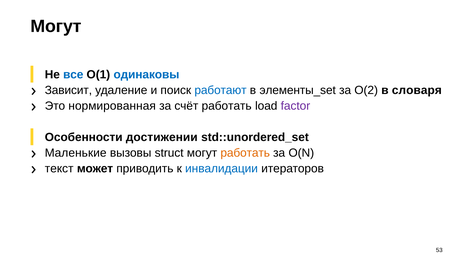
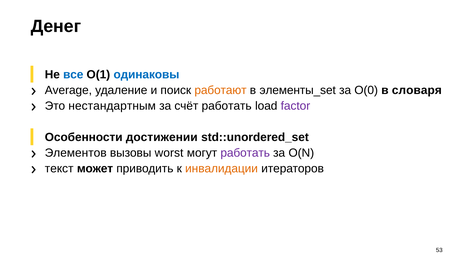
Могут at (56, 26): Могут -> Денег
Зависит: Зависит -> Average
работают colour: blue -> orange
O(2: O(2 -> O(0
нормированная: нормированная -> нестандартным
Маленькие: Маленькие -> Элементов
struct: struct -> worst
работать at (245, 153) colour: orange -> purple
инвалидации colour: blue -> orange
